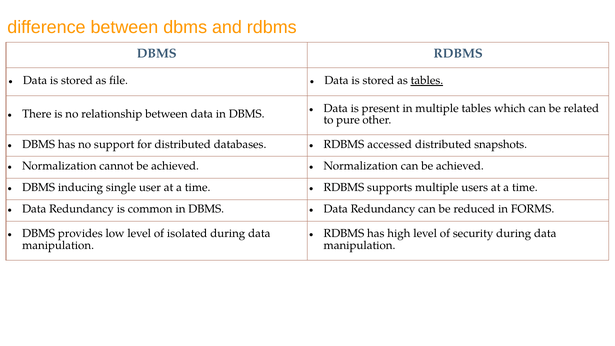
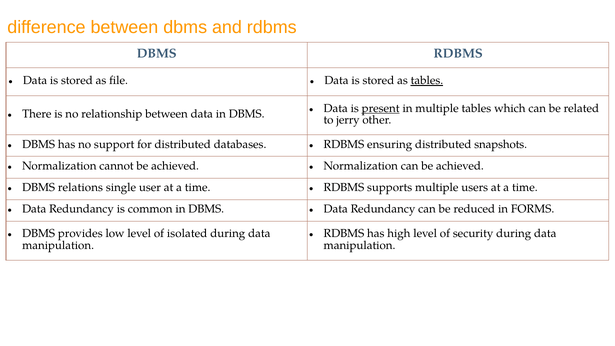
present underline: none -> present
pure: pure -> jerry
accessed: accessed -> ensuring
inducing: inducing -> relations
